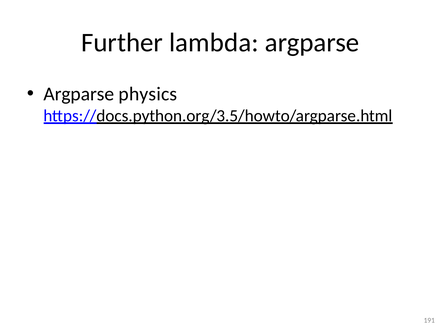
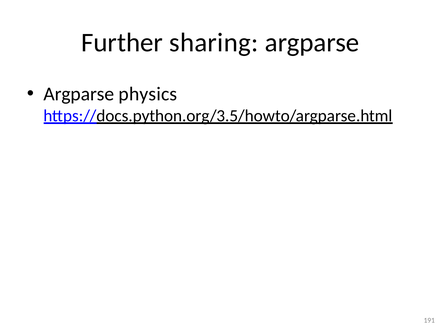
lambda: lambda -> sharing
